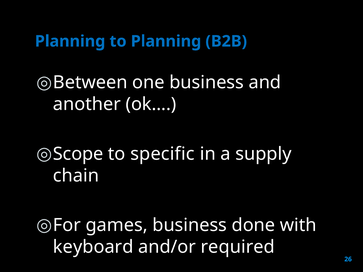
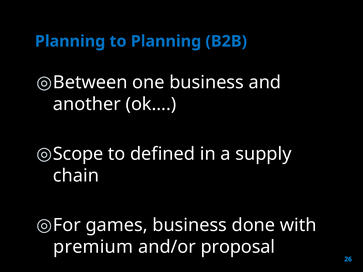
specific: specific -> defined
keyboard: keyboard -> premium
required: required -> proposal
